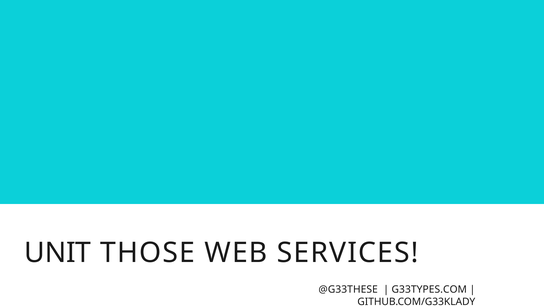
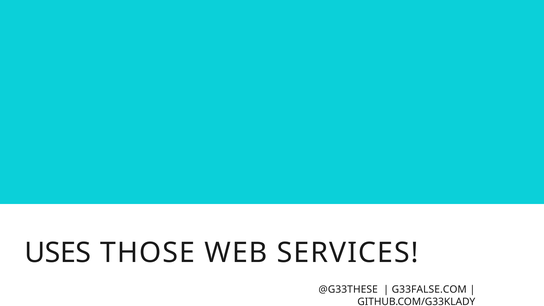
UNIT: UNIT -> USES
G33TYPES.COM: G33TYPES.COM -> G33FALSE.COM
